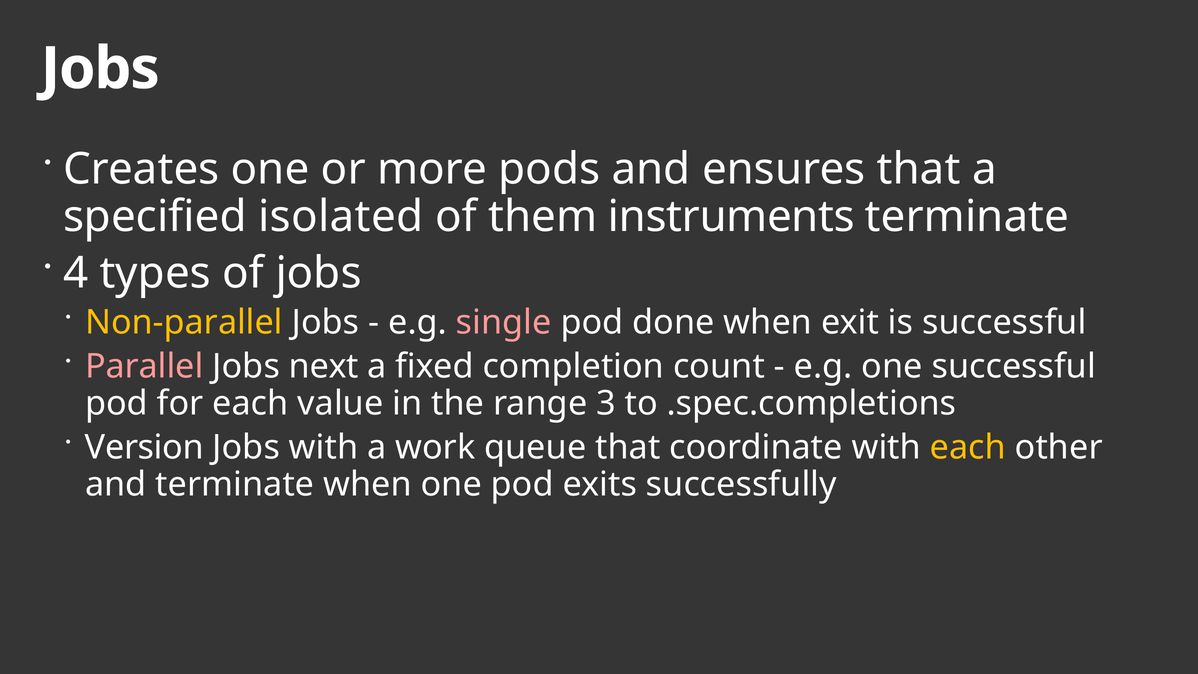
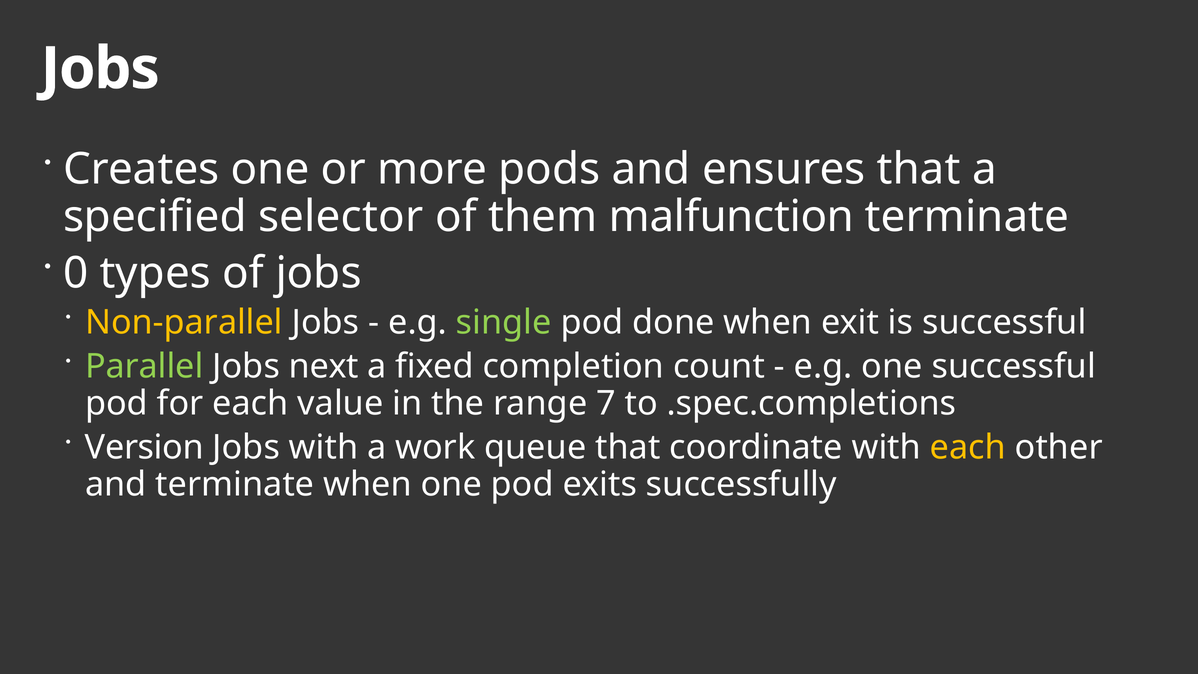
isolated: isolated -> selector
instruments: instruments -> malfunction
4: 4 -> 0
single colour: pink -> light green
Parallel colour: pink -> light green
3: 3 -> 7
